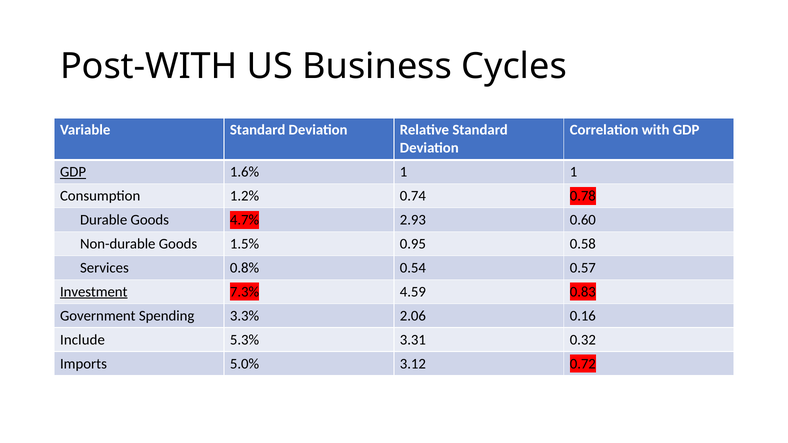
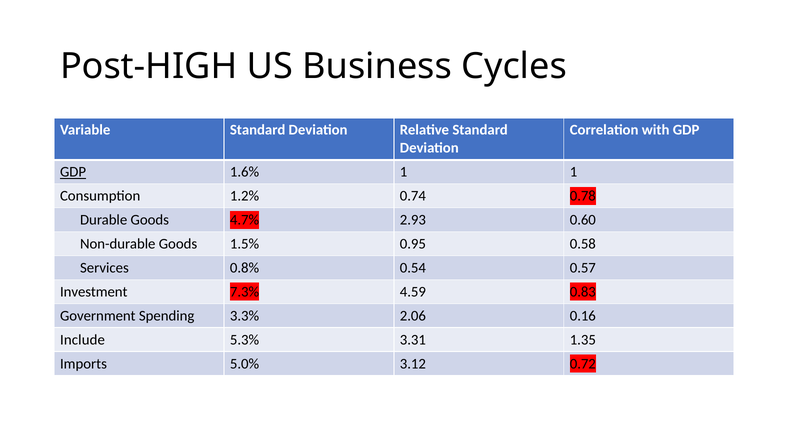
Post-WITH: Post-WITH -> Post-HIGH
Investment underline: present -> none
0.32: 0.32 -> 1.35
